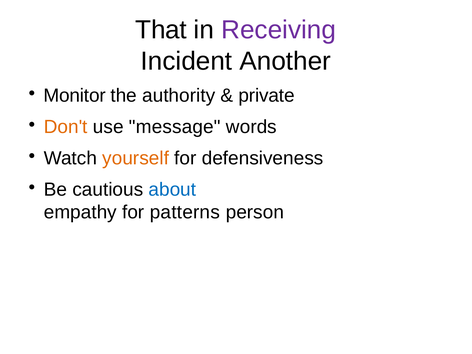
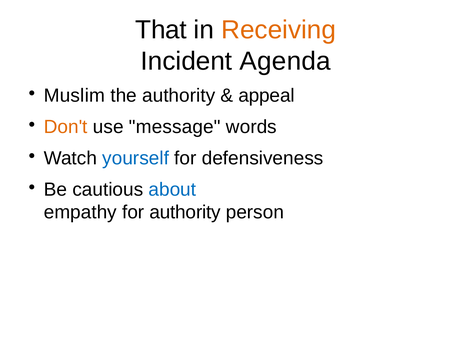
Receiving colour: purple -> orange
Another: Another -> Agenda
Monitor: Monitor -> Muslim
private: private -> appeal
yourself colour: orange -> blue
for patterns: patterns -> authority
